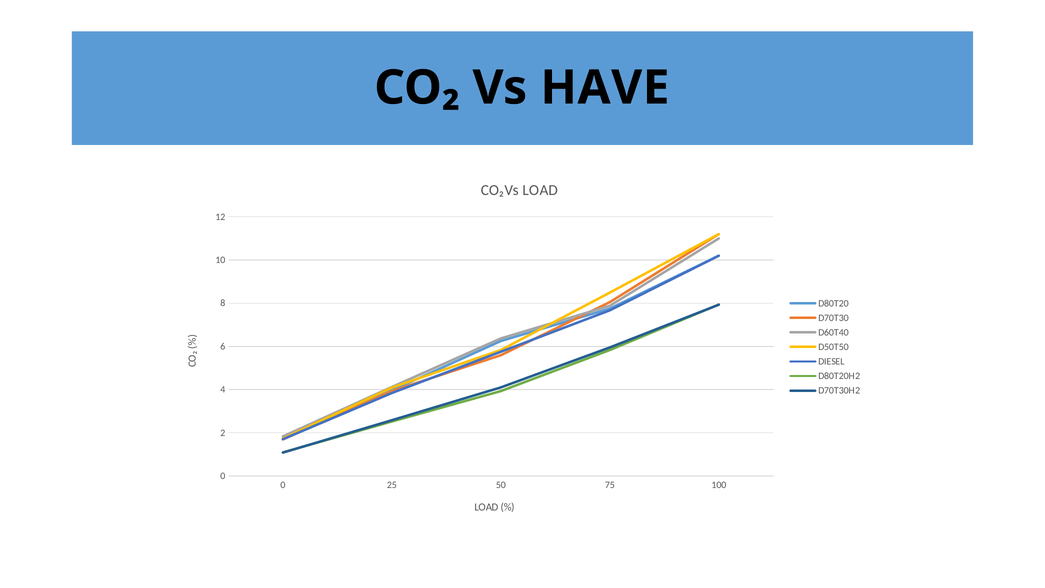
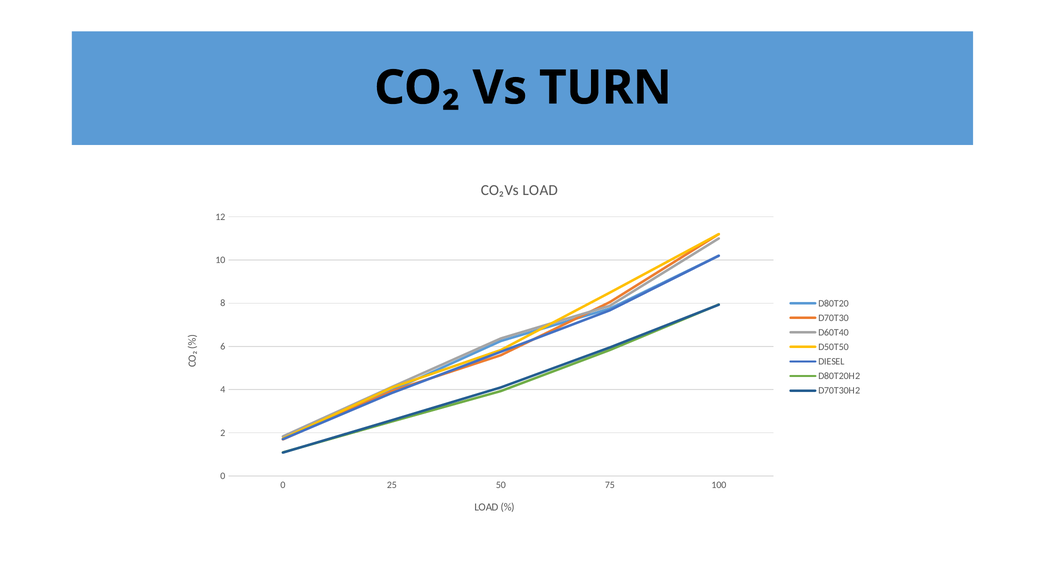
HAVE: HAVE -> TURN
